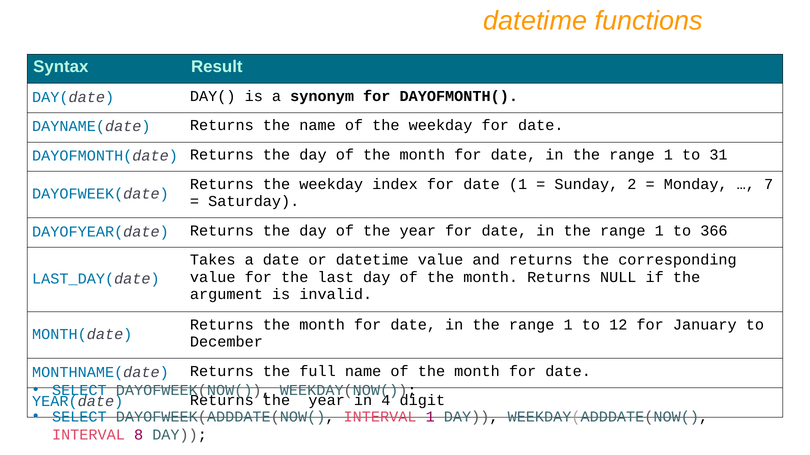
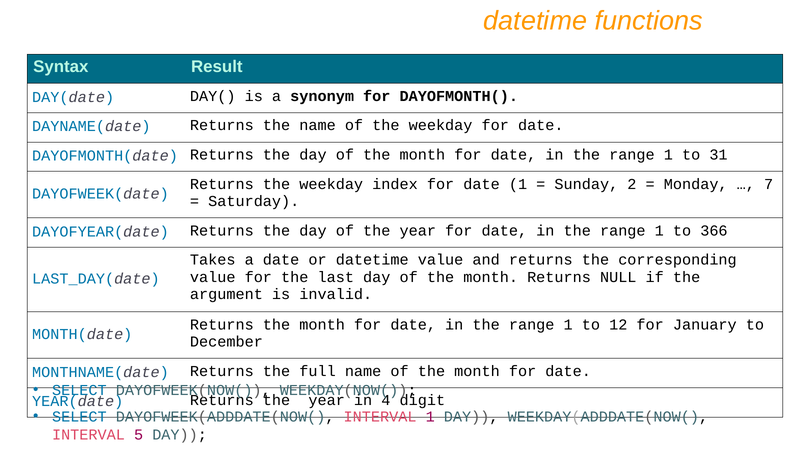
8: 8 -> 5
